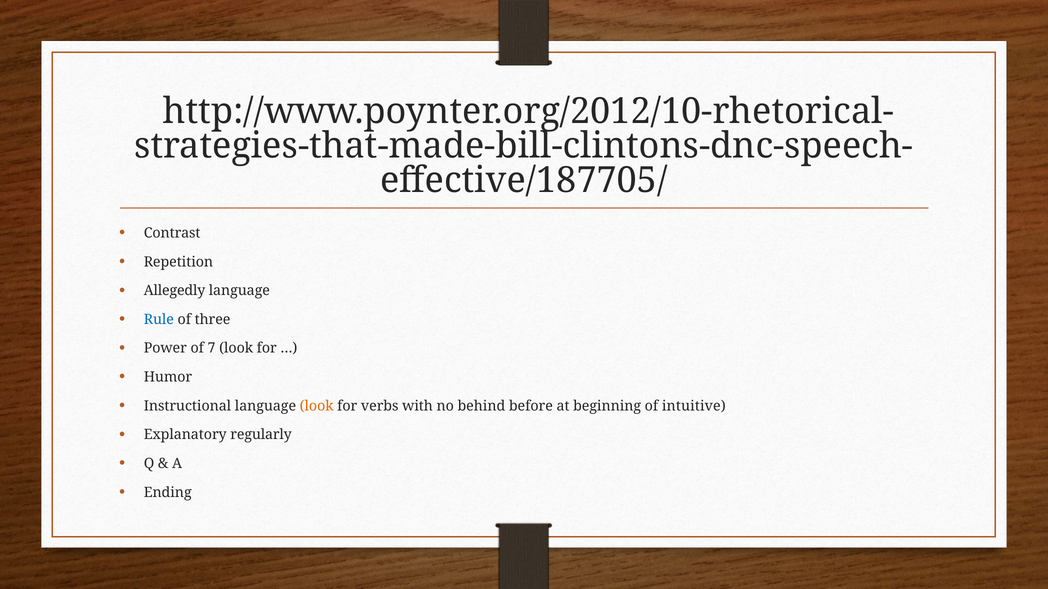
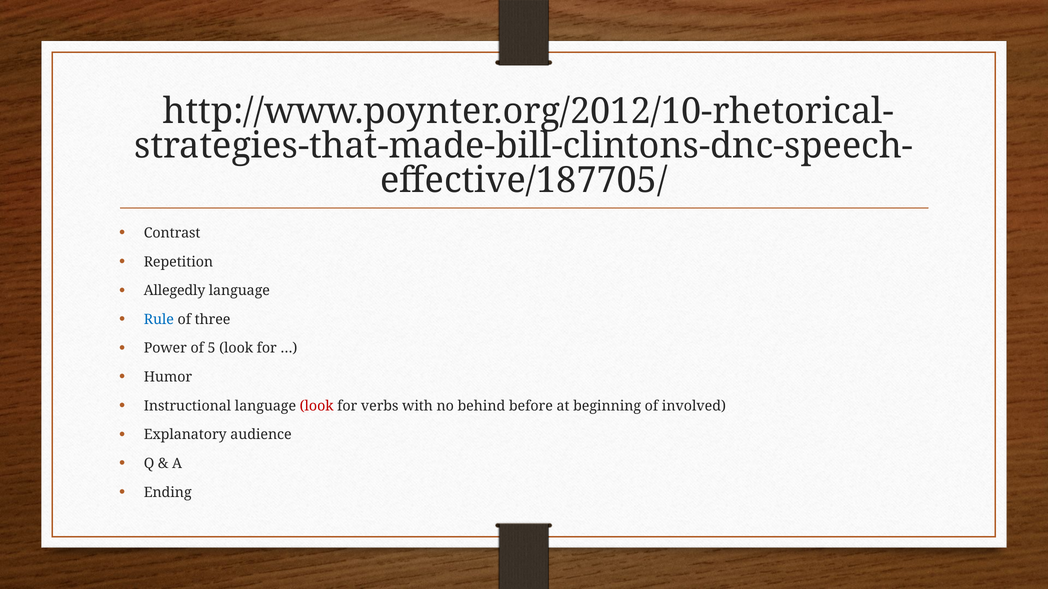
7: 7 -> 5
look at (317, 406) colour: orange -> red
intuitive: intuitive -> involved
regularly: regularly -> audience
